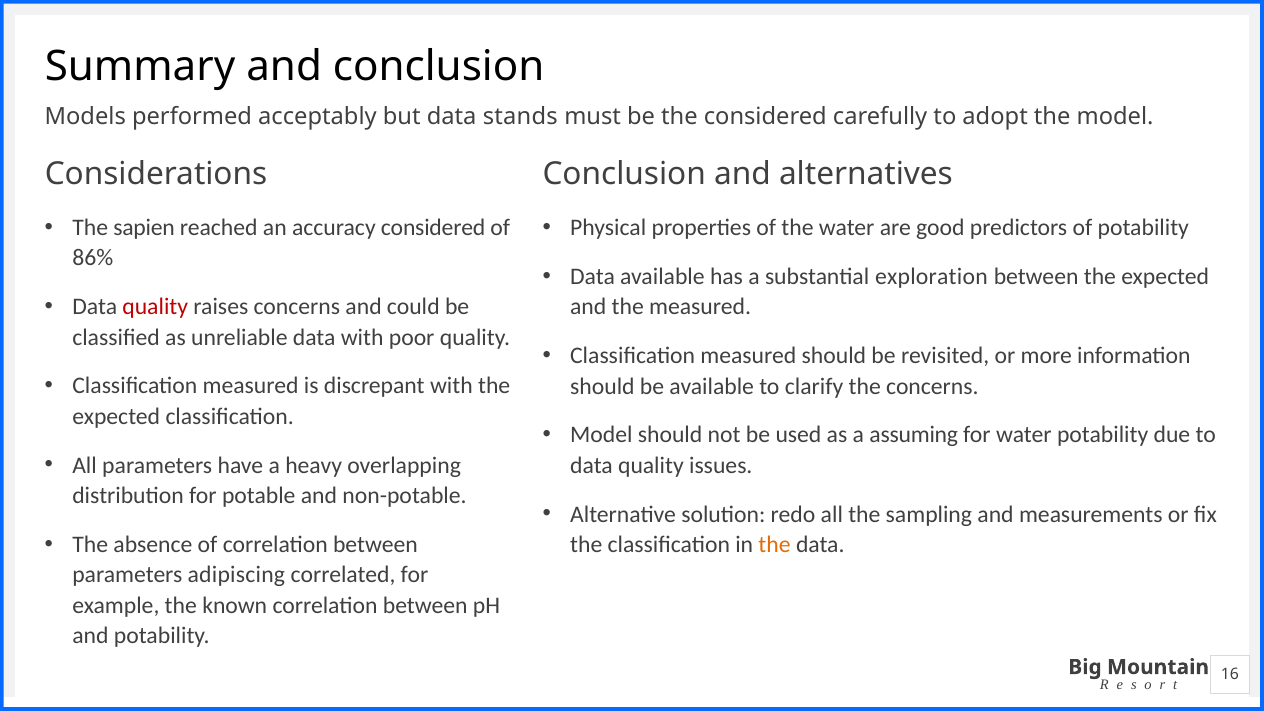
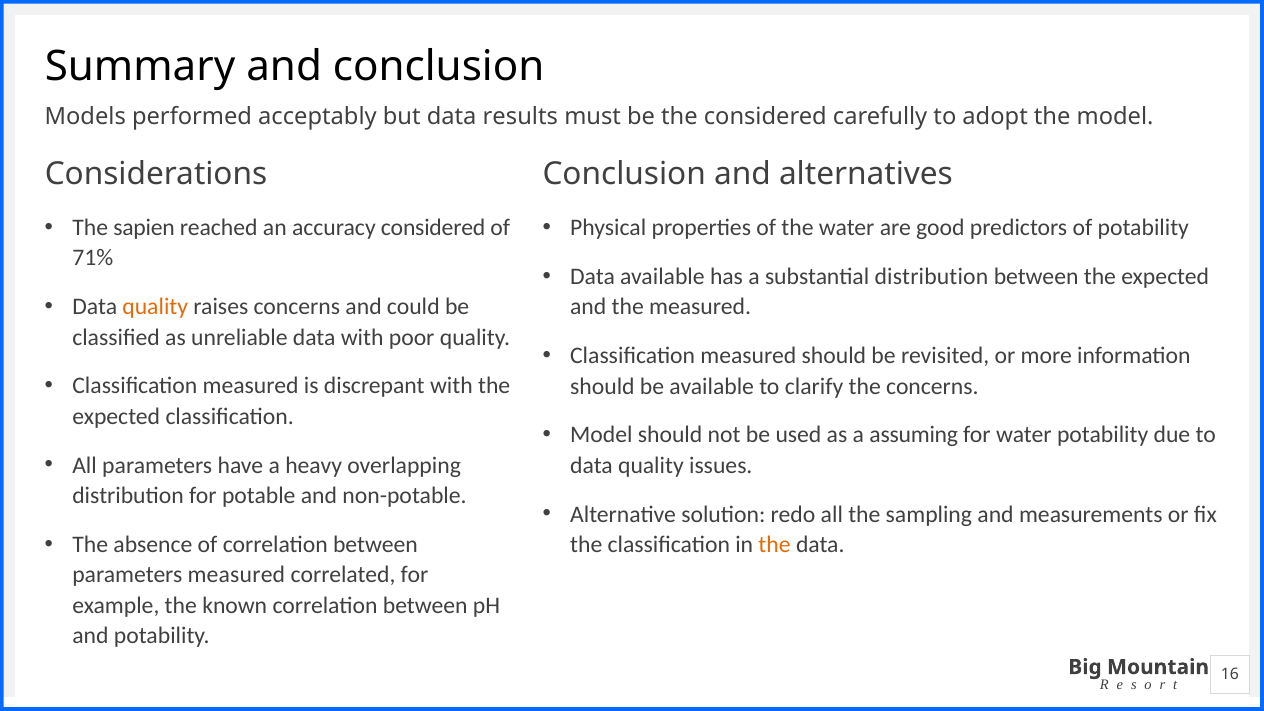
stands: stands -> results
86%: 86% -> 71%
substantial exploration: exploration -> distribution
quality at (155, 307) colour: red -> orange
parameters adipiscing: adipiscing -> measured
